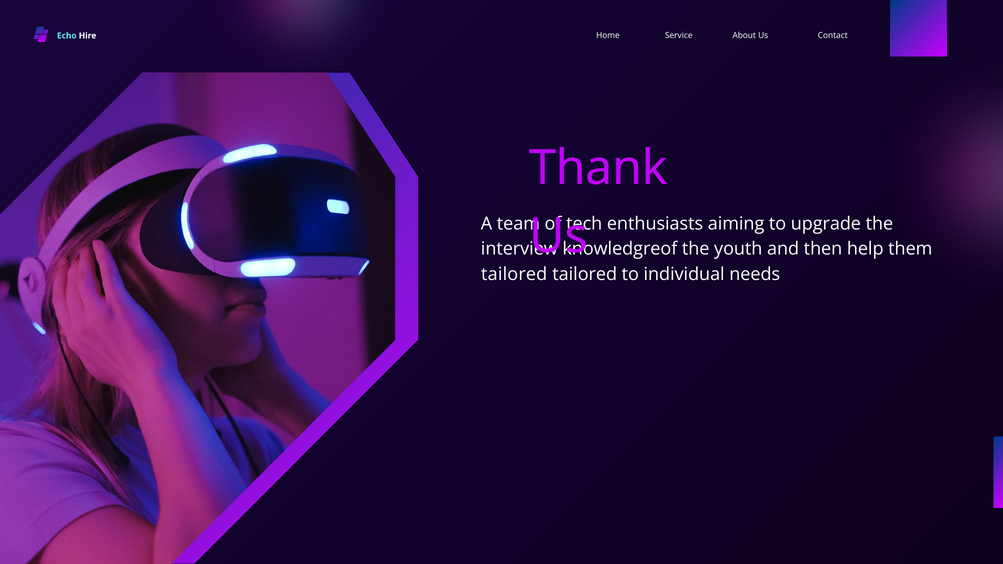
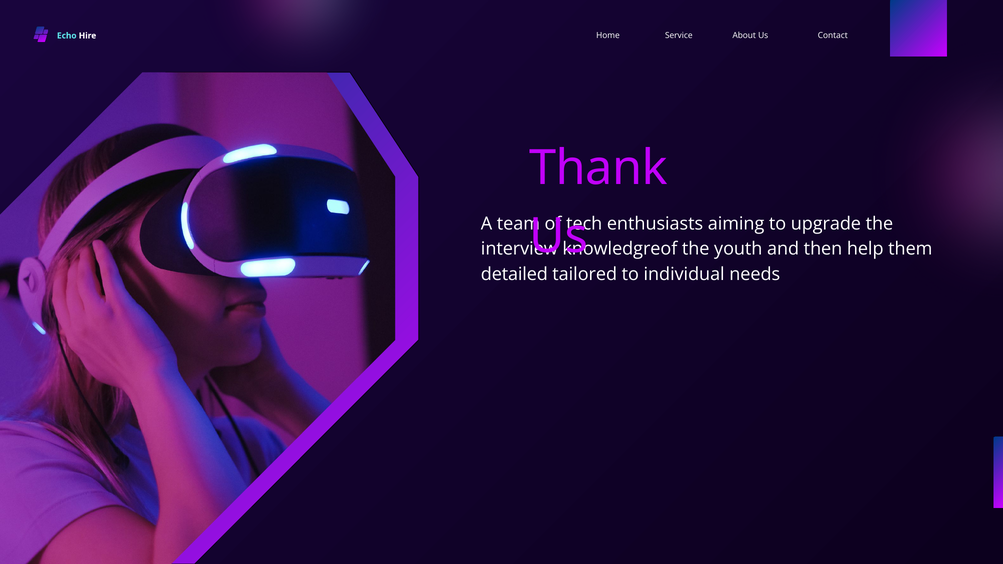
tailored at (514, 274): tailored -> detailed
